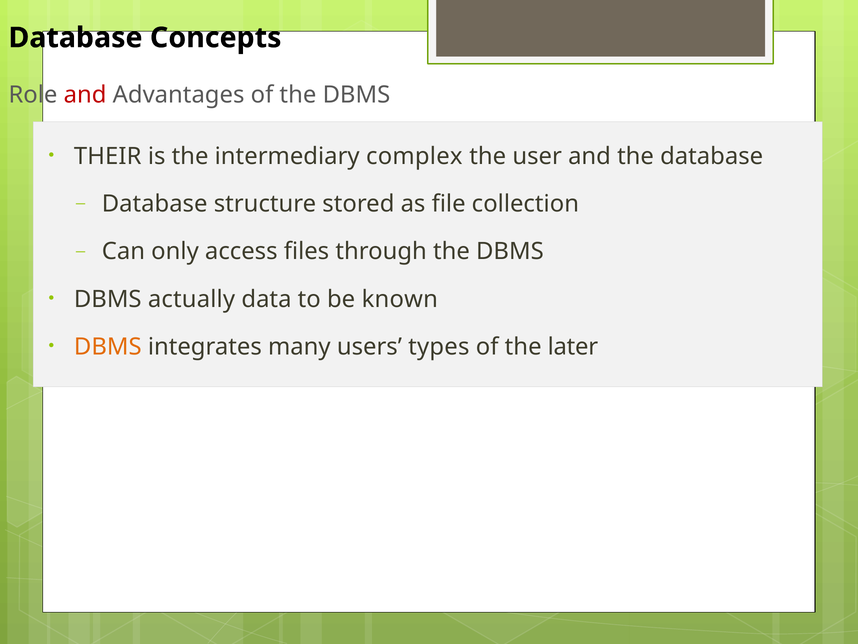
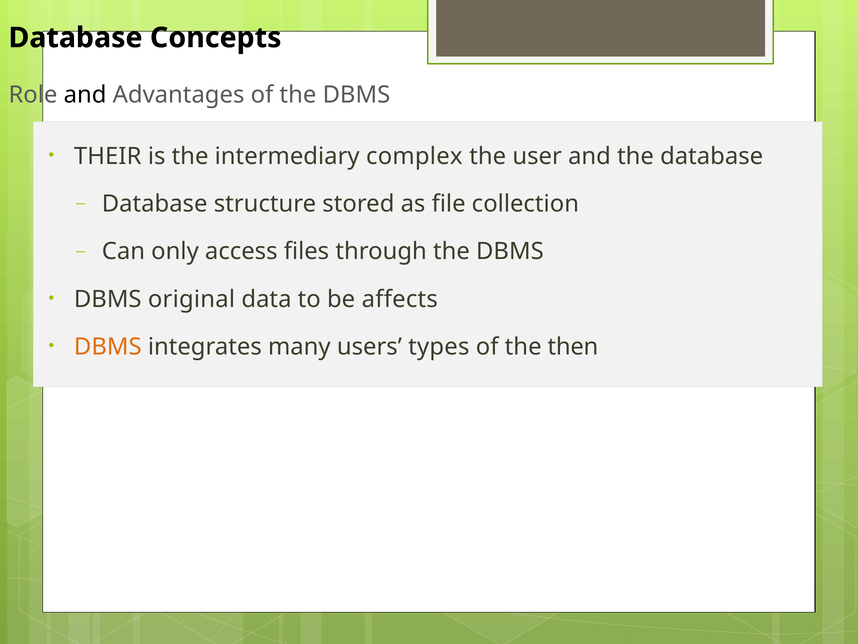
and at (85, 95) colour: red -> black
actually: actually -> original
known: known -> affects
later: later -> then
